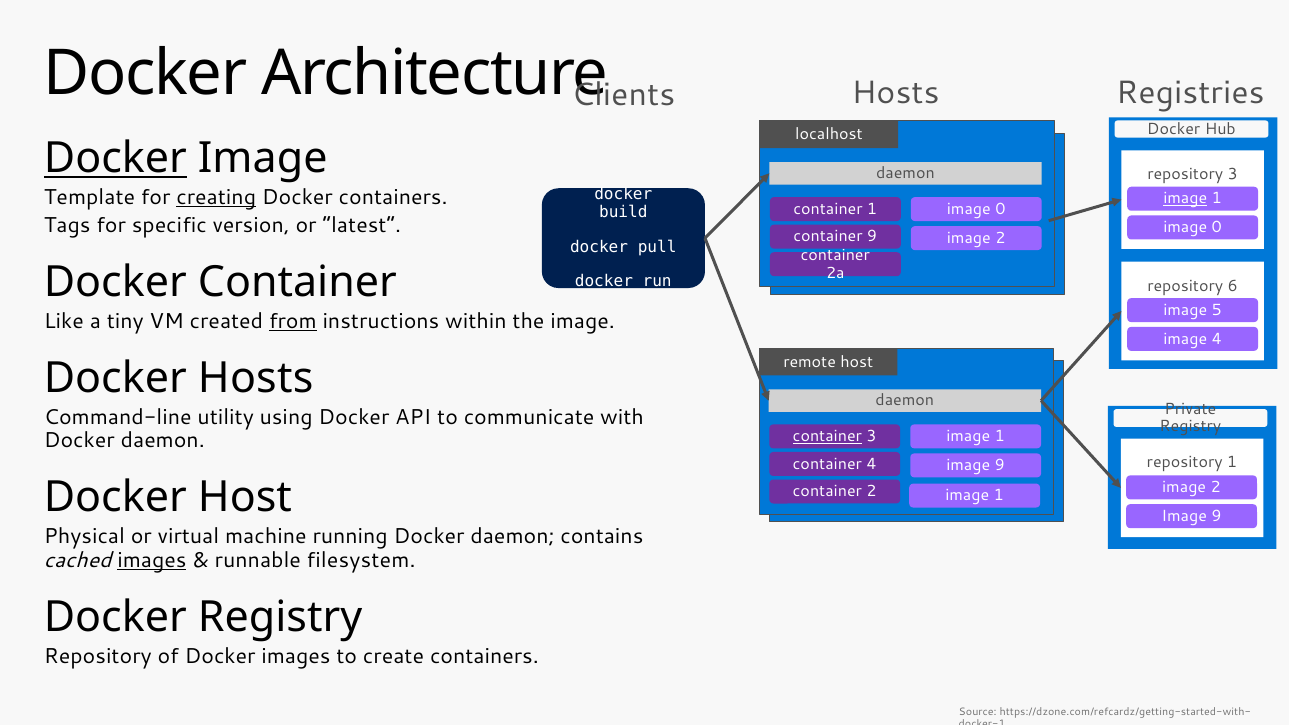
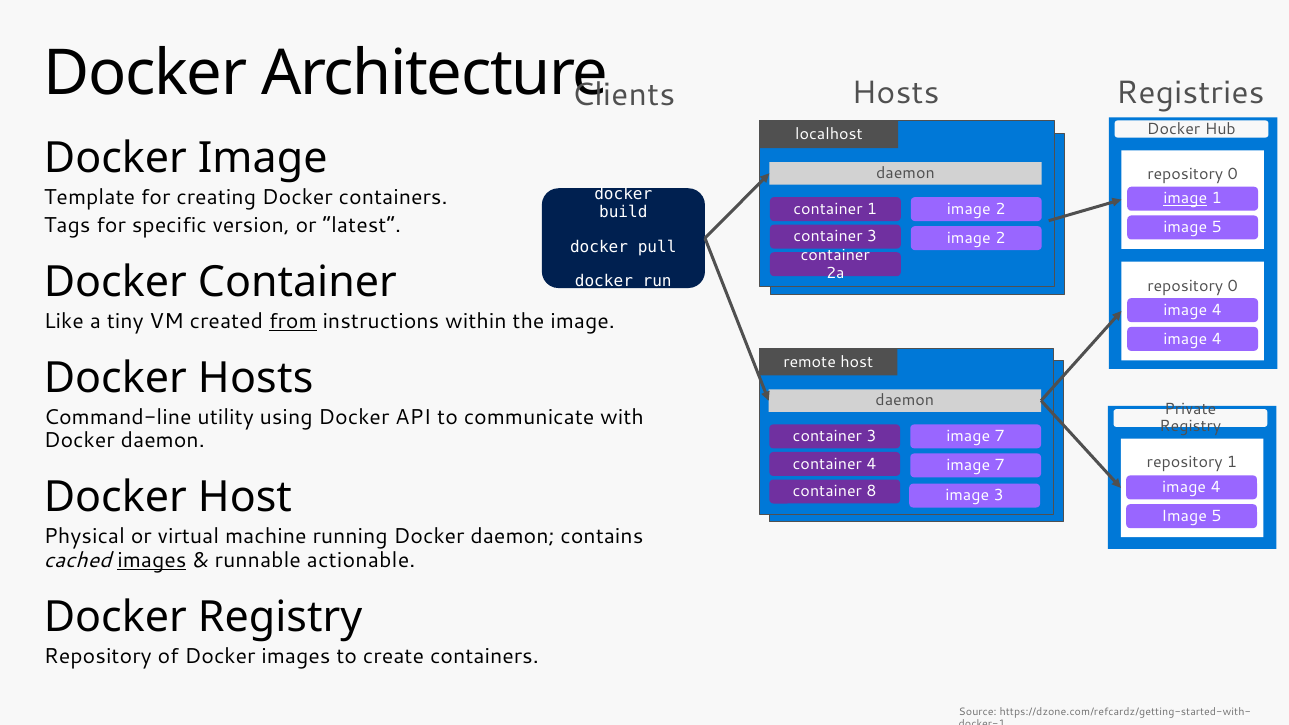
Docker at (115, 158) underline: present -> none
3 at (1233, 174): 3 -> 0
creating underline: present -> none
container 1 image 0: 0 -> 2
0 at (1217, 227): 0 -> 5
9 at (872, 237): 9 -> 3
6 at (1233, 286): 6 -> 0
5 at (1217, 310): 5 -> 4
container at (827, 436) underline: present -> none
3 image 1: 1 -> 7
4 image 9: 9 -> 7
2 at (1216, 487): 2 -> 4
container 2: 2 -> 8
1 at (999, 495): 1 -> 3
9 at (1217, 516): 9 -> 5
filesystem: filesystem -> actionable
